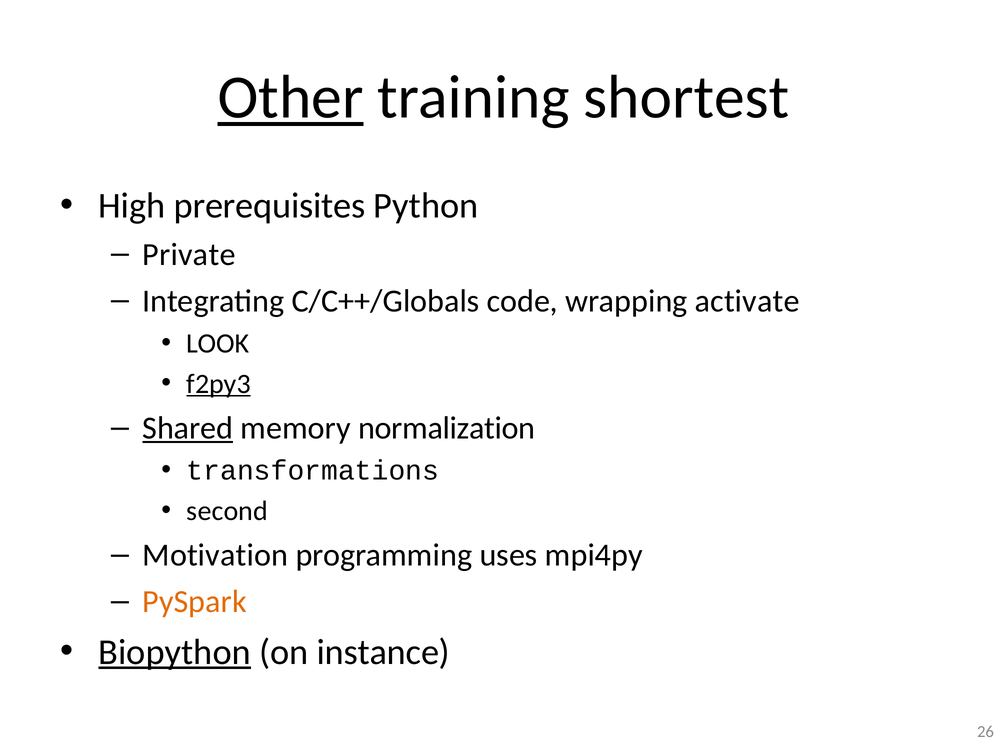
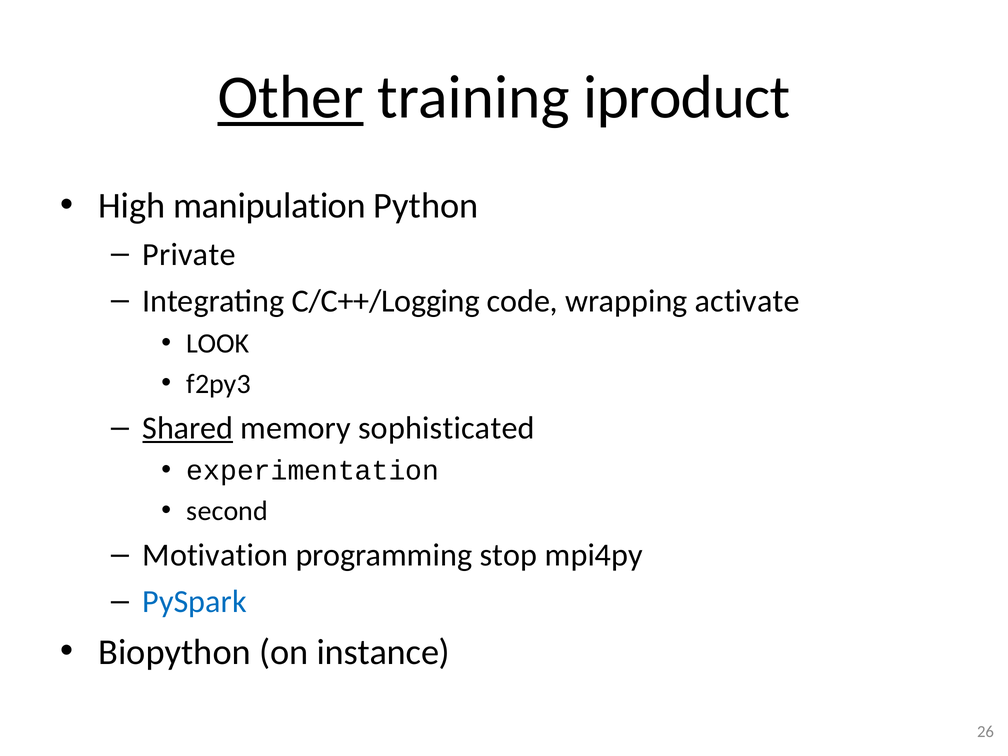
shortest: shortest -> iproduct
prerequisites: prerequisites -> manipulation
C/C++/Globals: C/C++/Globals -> C/C++/Logging
f2py3 underline: present -> none
normalization: normalization -> sophisticated
transformations: transformations -> experimentation
uses: uses -> stop
PySpark colour: orange -> blue
Biopython underline: present -> none
